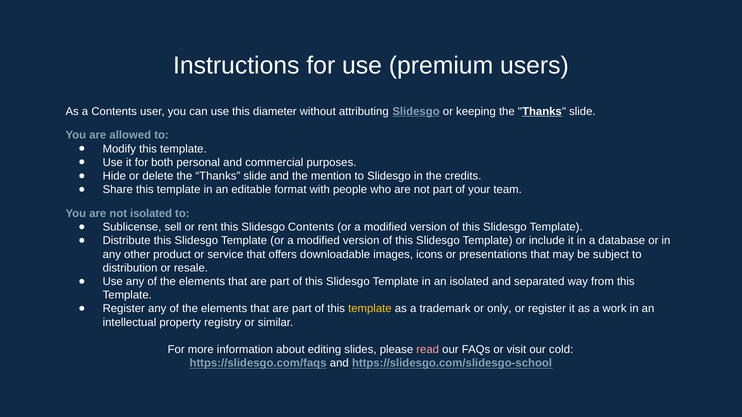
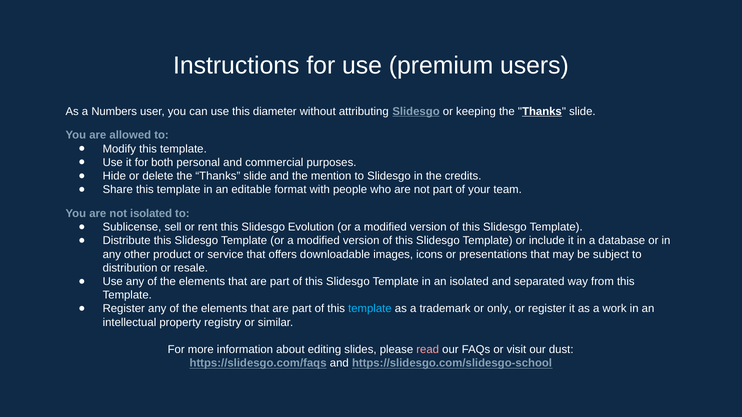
a Contents: Contents -> Numbers
Slidesgo Contents: Contents -> Evolution
template at (370, 309) colour: yellow -> light blue
cold: cold -> dust
